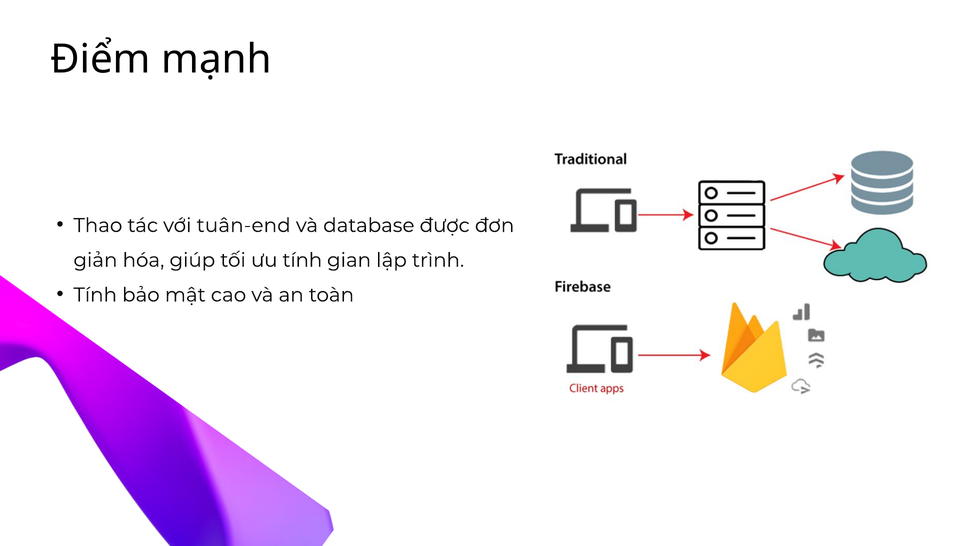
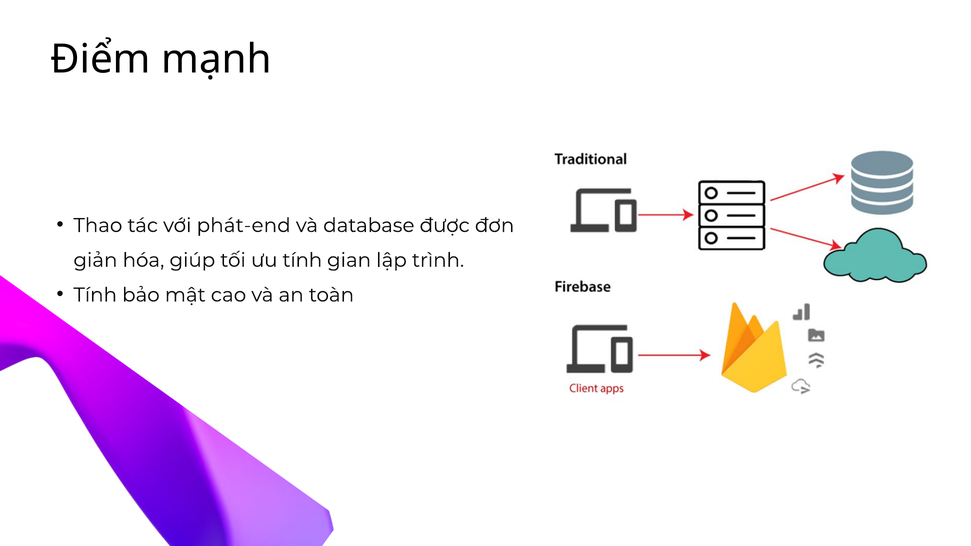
tuân-end: tuân-end -> phát-end
